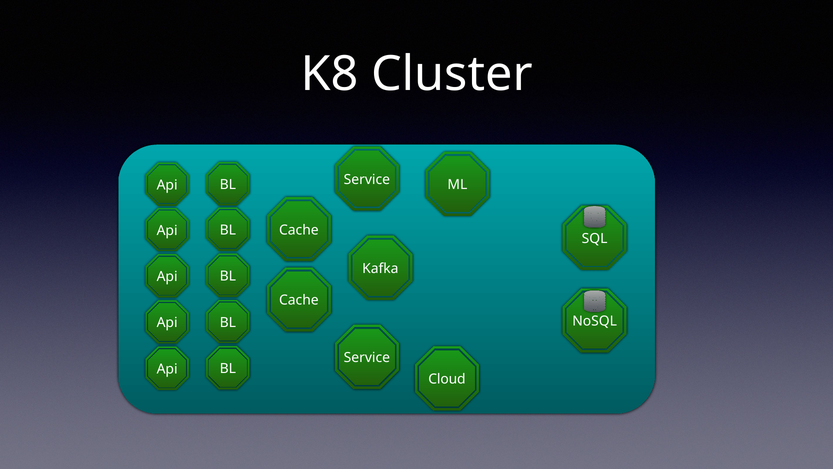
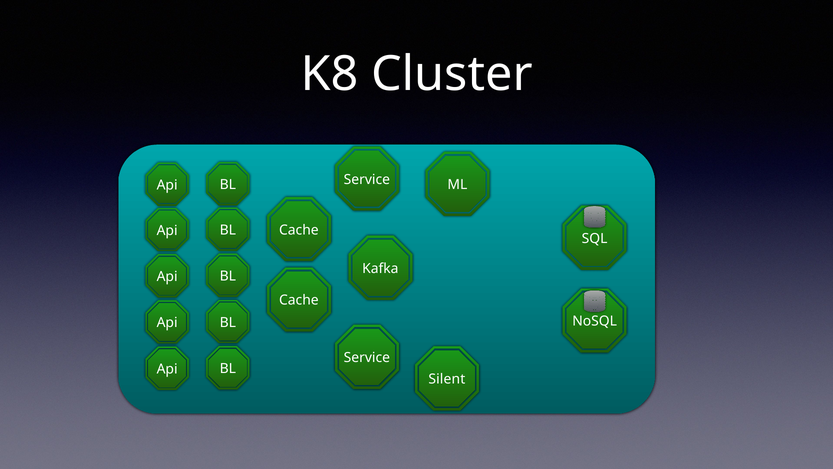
Cloud: Cloud -> Silent
